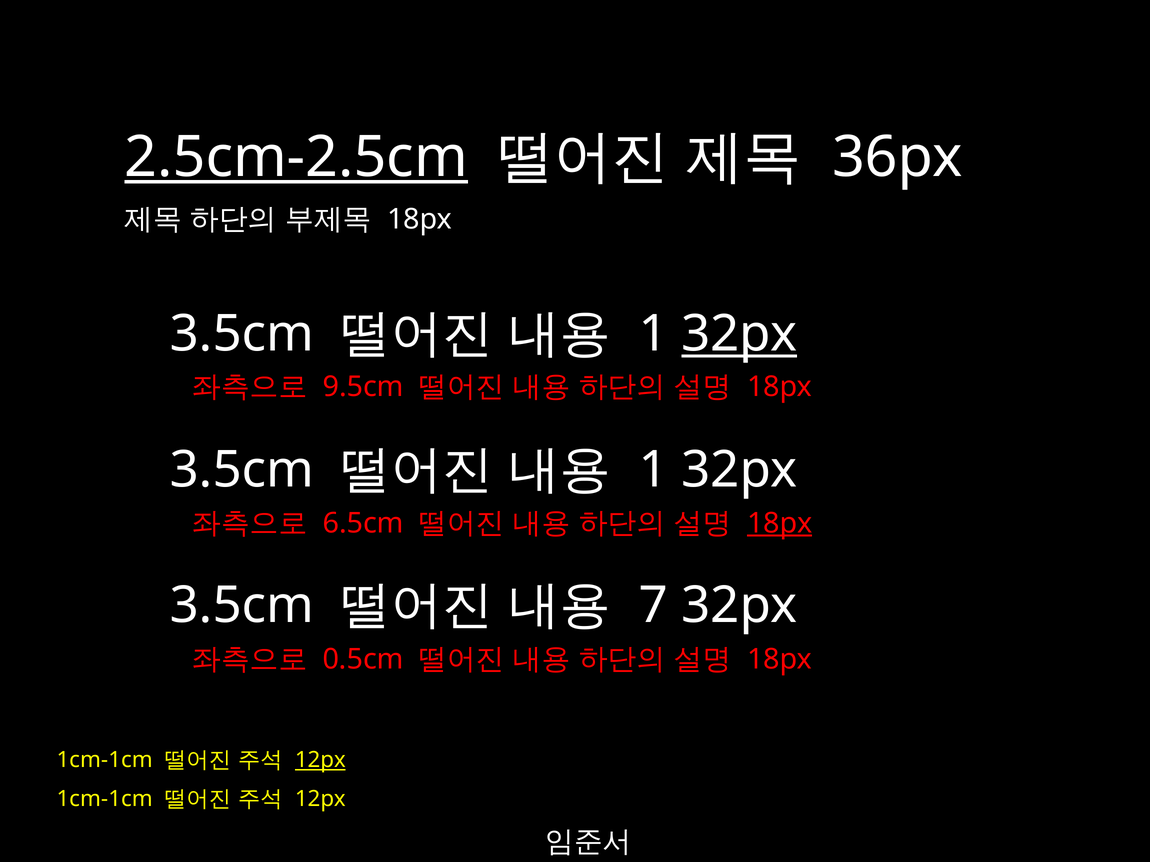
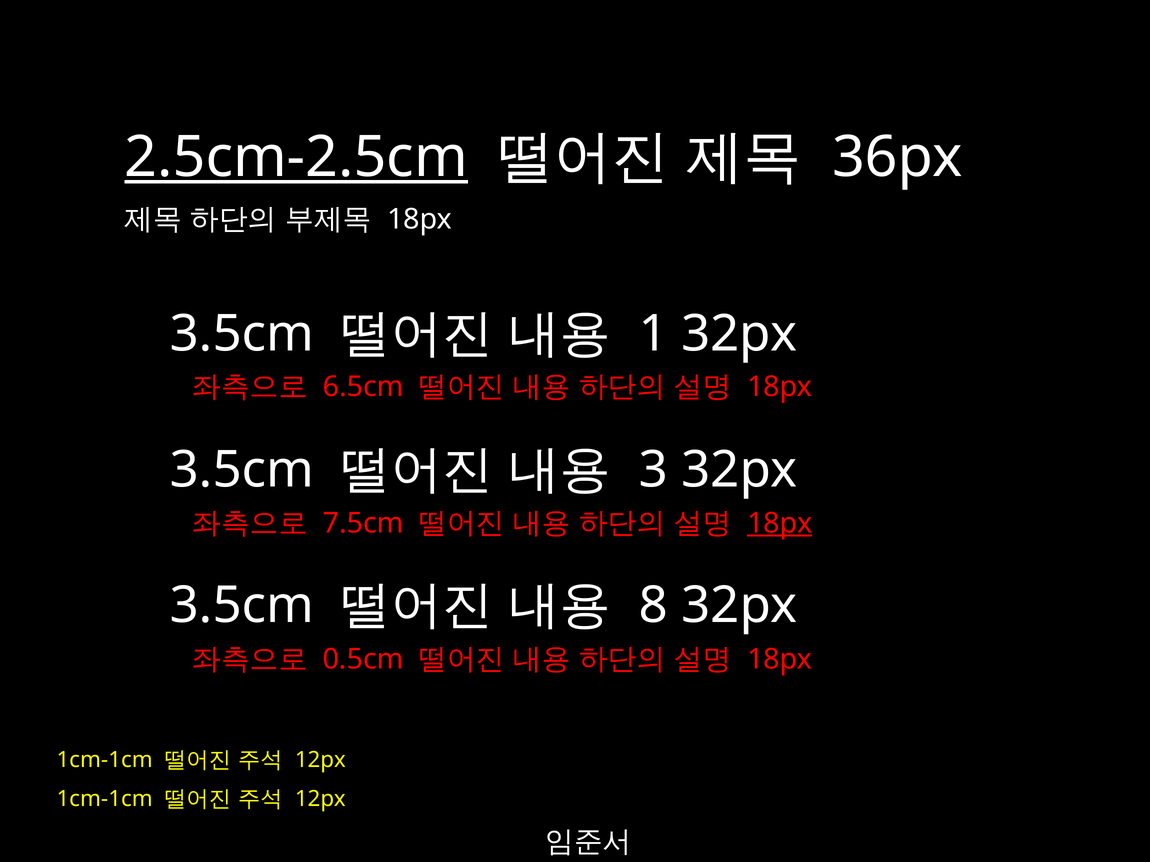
32px at (739, 334) underline: present -> none
9.5cm: 9.5cm -> 6.5cm
1 at (653, 470): 1 -> 3
6.5cm: 6.5cm -> 7.5cm
7: 7 -> 8
12px at (320, 760) underline: present -> none
